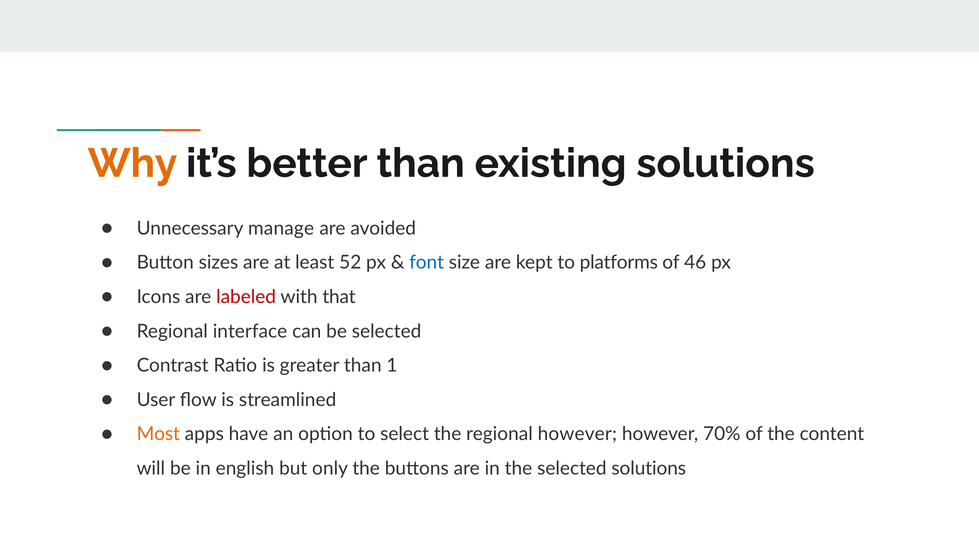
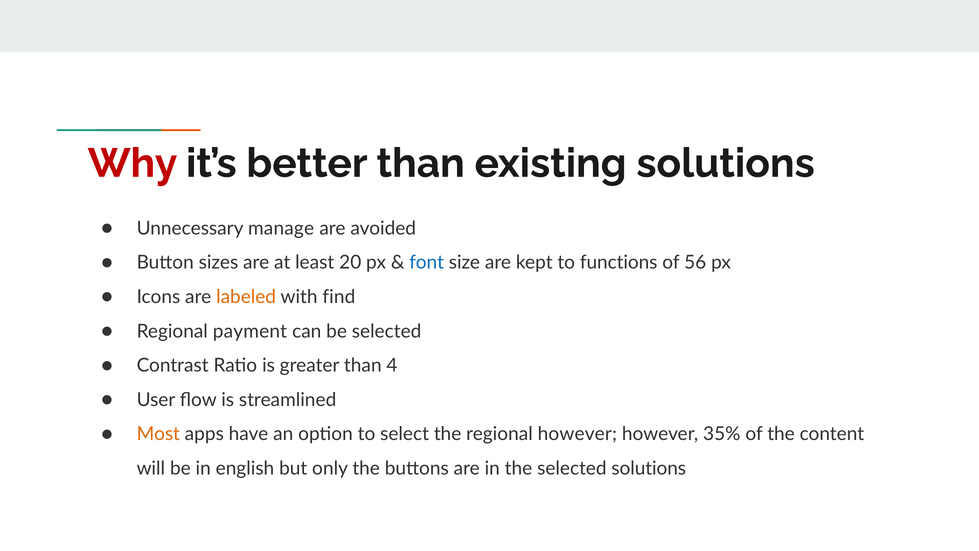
Why colour: orange -> red
52: 52 -> 20
platforms: platforms -> functions
46: 46 -> 56
labeled colour: red -> orange
that: that -> find
interface: interface -> payment
1: 1 -> 4
70%: 70% -> 35%
